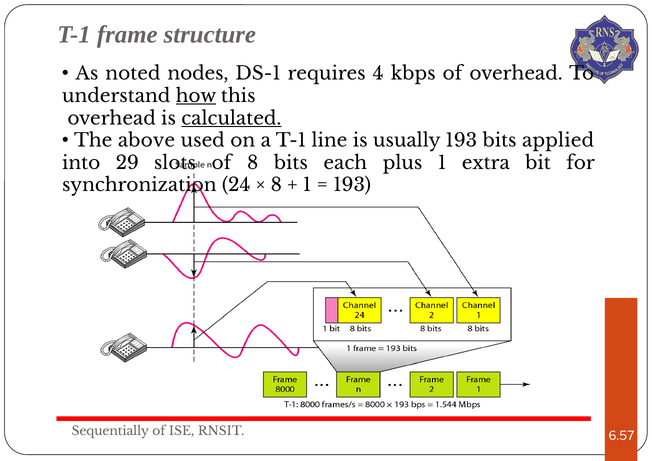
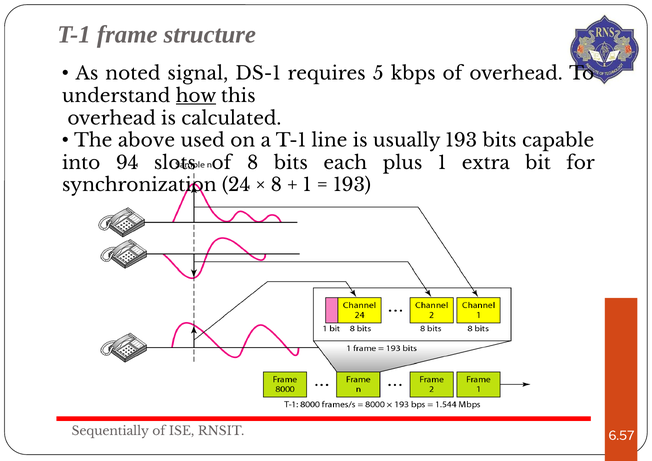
nodes: nodes -> signal
4: 4 -> 5
calculated underline: present -> none
applied: applied -> capable
29: 29 -> 94
